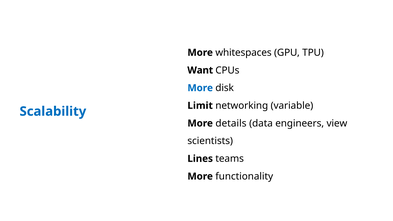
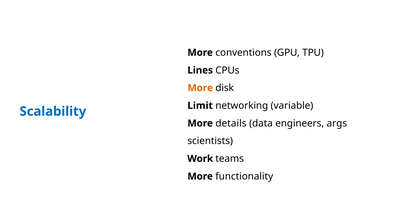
whitespaces: whitespaces -> conventions
Want: Want -> Lines
More at (200, 88) colour: blue -> orange
view: view -> args
Lines: Lines -> Work
